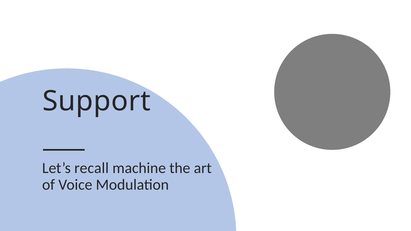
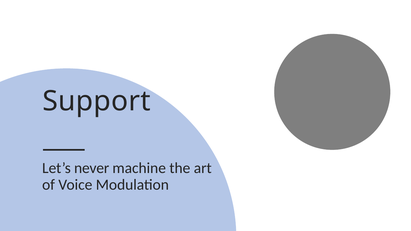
recall: recall -> never
